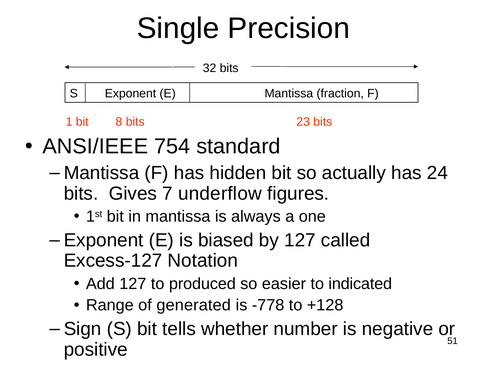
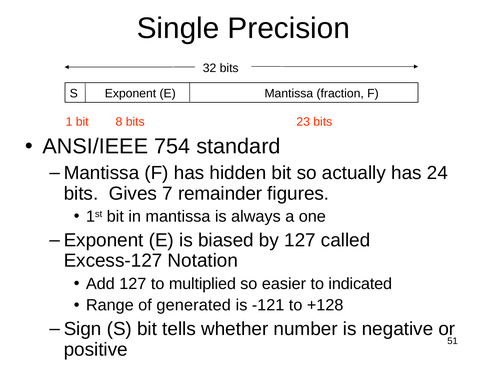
underflow: underflow -> remainder
produced: produced -> multiplied
-778: -778 -> -121
